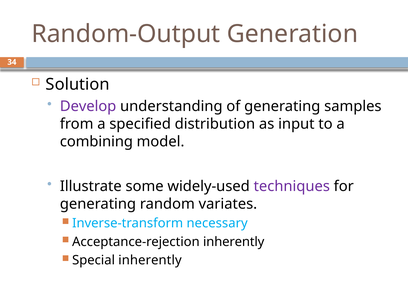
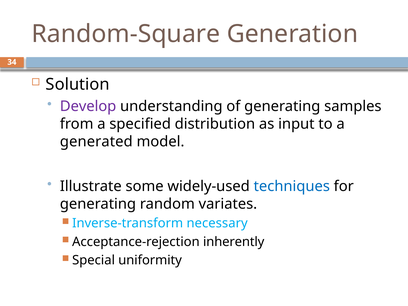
Random-Output: Random-Output -> Random-Square
combining: combining -> generated
techniques colour: purple -> blue
Special inherently: inherently -> uniformity
